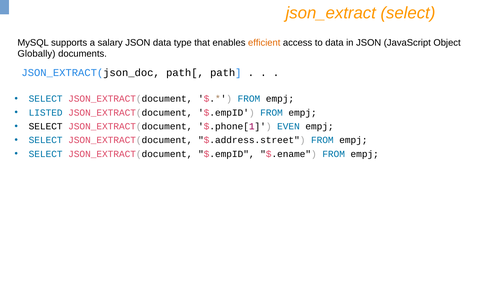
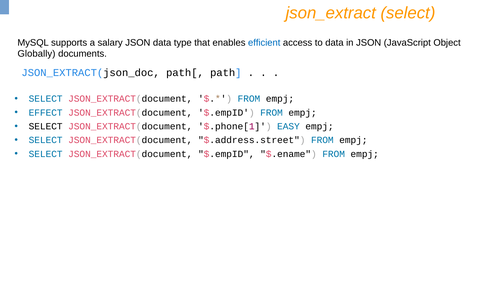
efficient colour: orange -> blue
LISTED: LISTED -> EFFECT
EVEN: EVEN -> EASY
